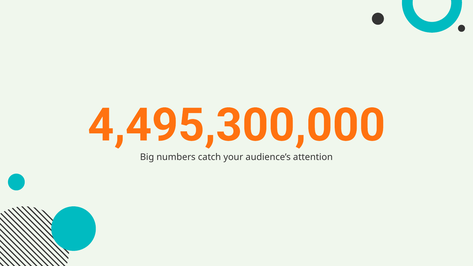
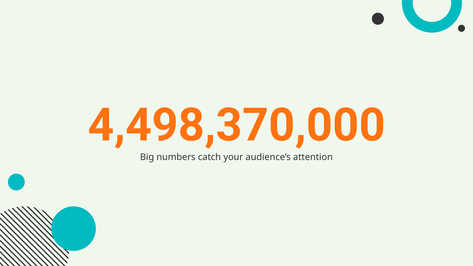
4,495,300,000: 4,495,300,000 -> 4,498,370,000
